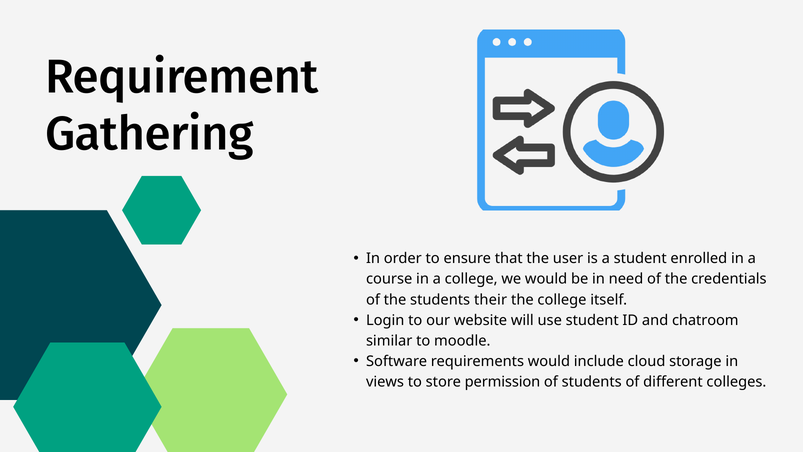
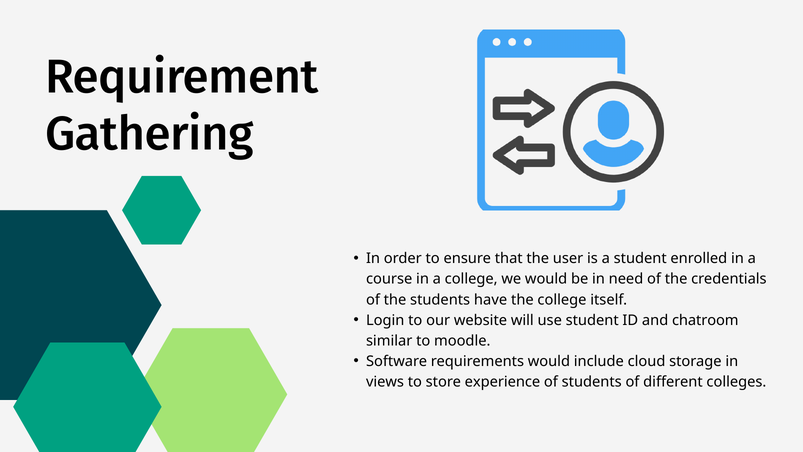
their: their -> have
permission: permission -> experience
